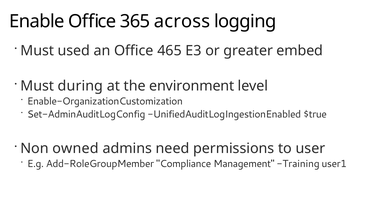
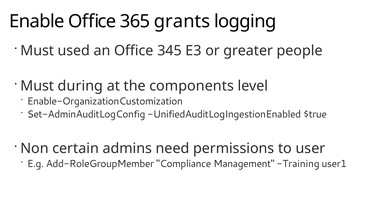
across: across -> grants
465: 465 -> 345
embed: embed -> people
environment: environment -> components
owned: owned -> certain
